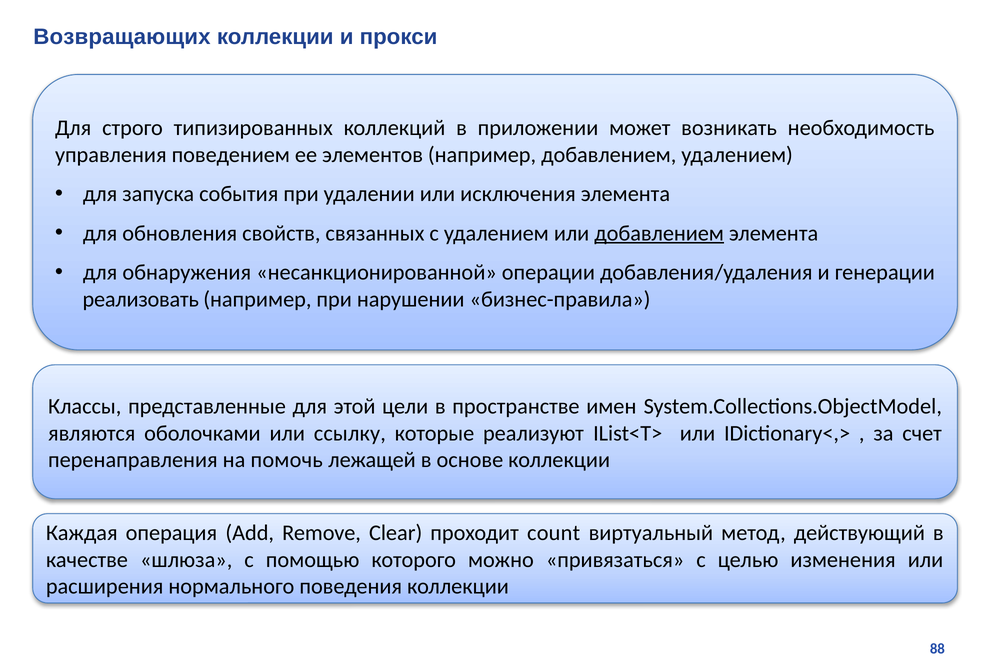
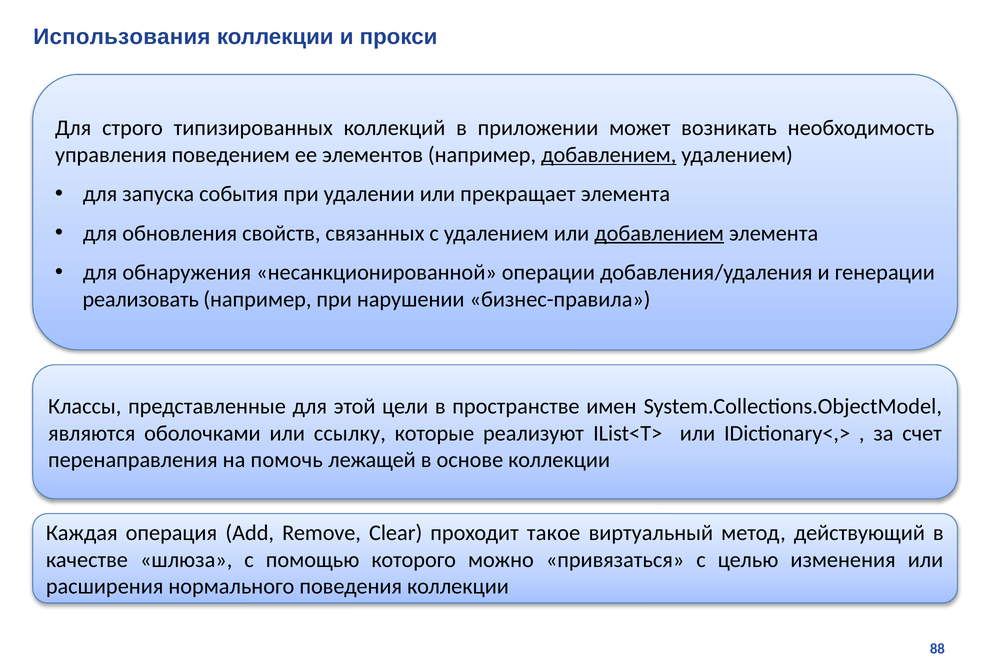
Возвращающих: Возвращающих -> Использования
добавлением at (609, 155) underline: none -> present
исключения: исключения -> прекращает
count: count -> такое
